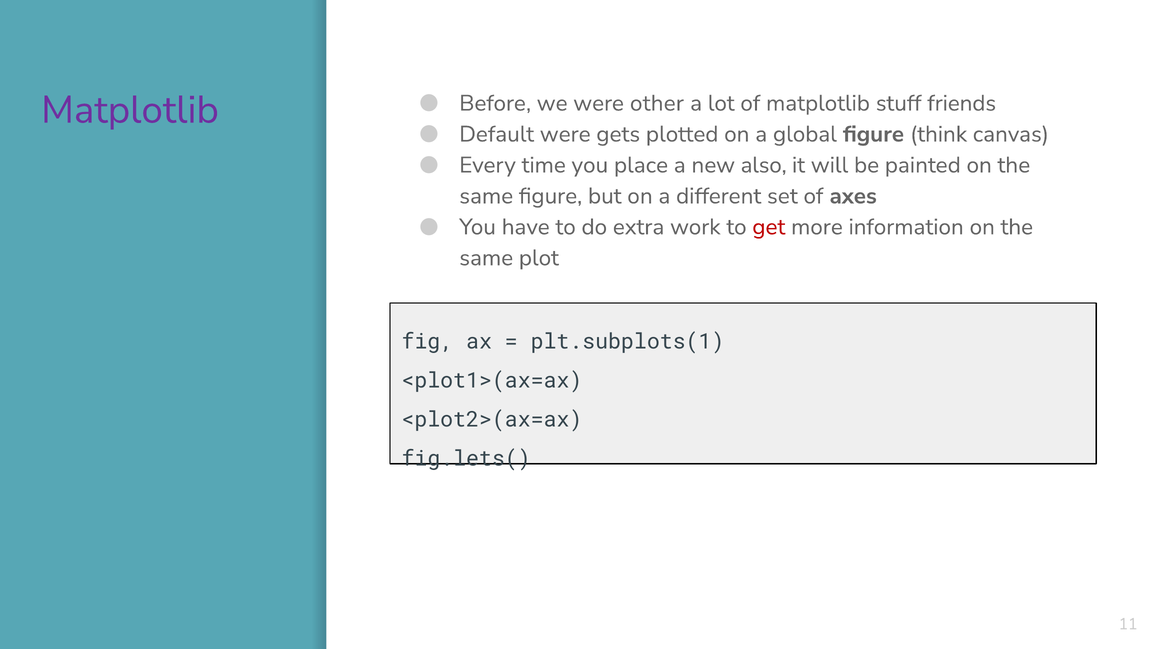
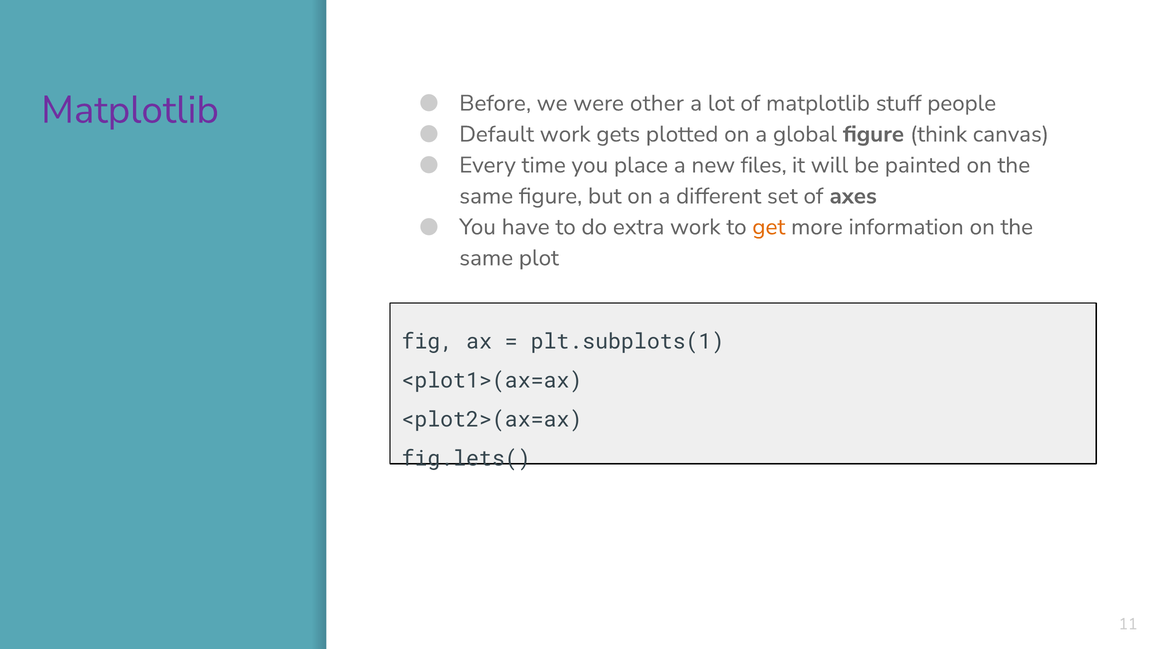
friends: friends -> people
Default were: were -> work
also: also -> files
get colour: red -> orange
